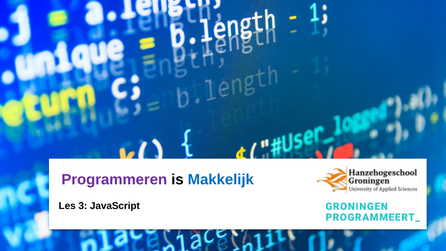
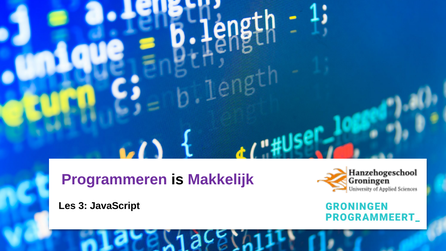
Makkelijk colour: blue -> purple
